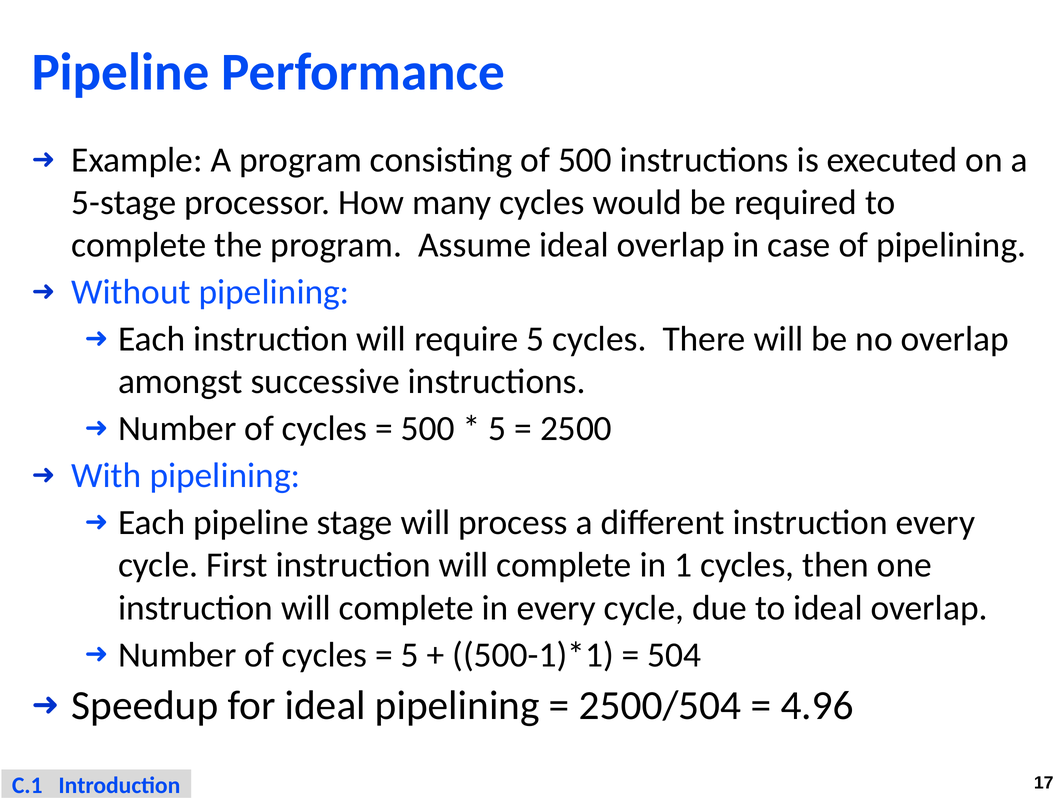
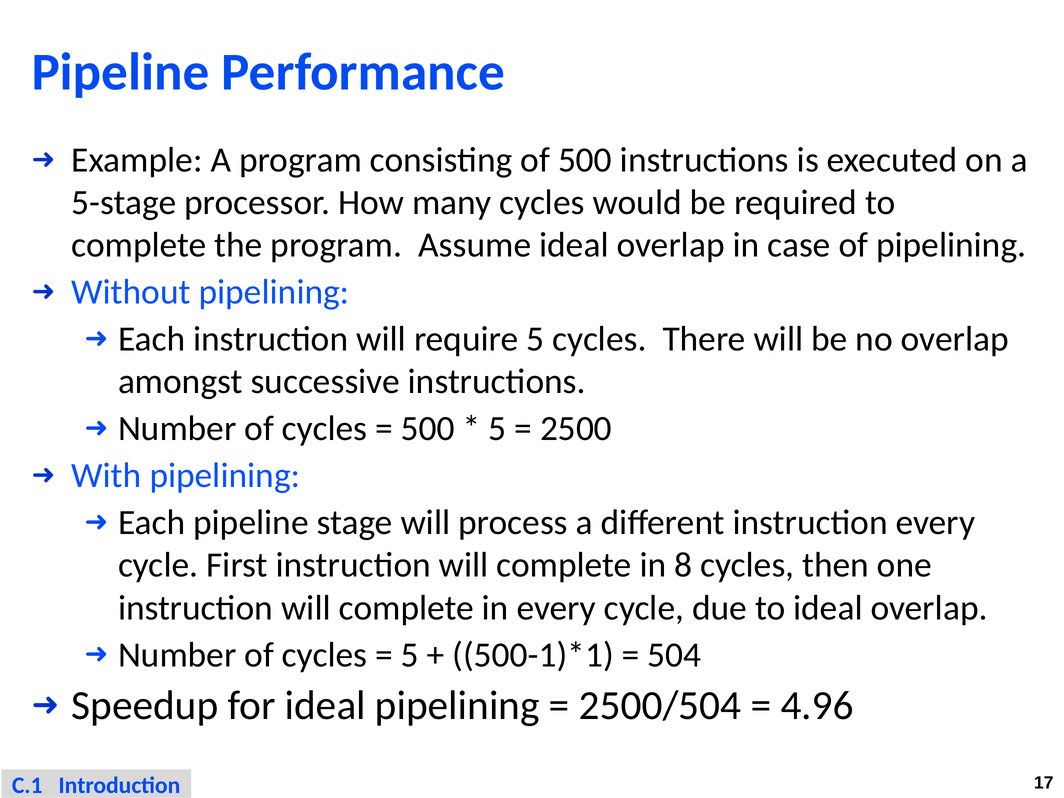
1: 1 -> 8
